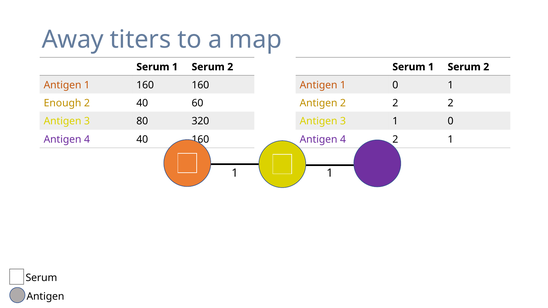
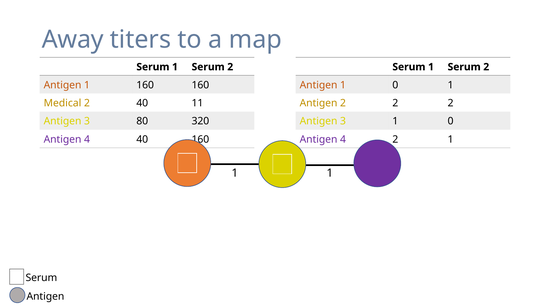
Enough: Enough -> Medical
60: 60 -> 11
